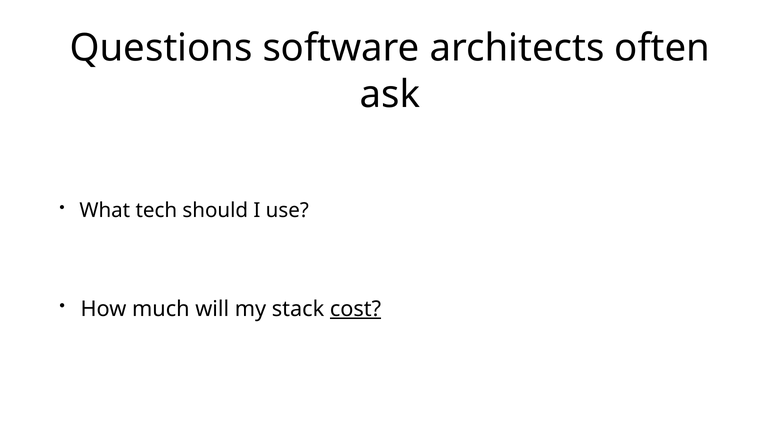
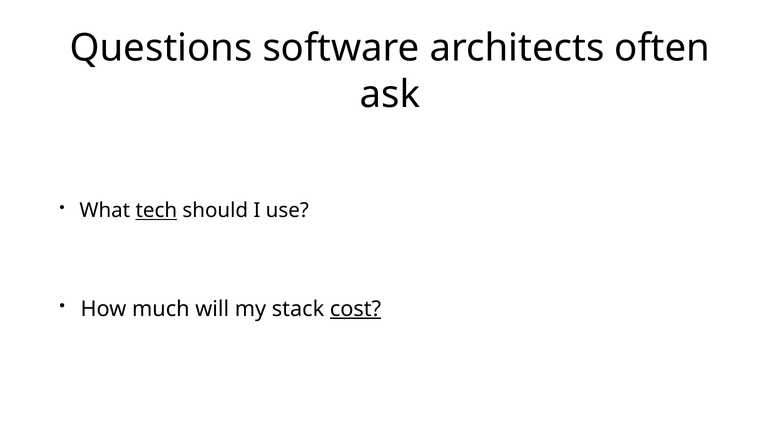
tech underline: none -> present
